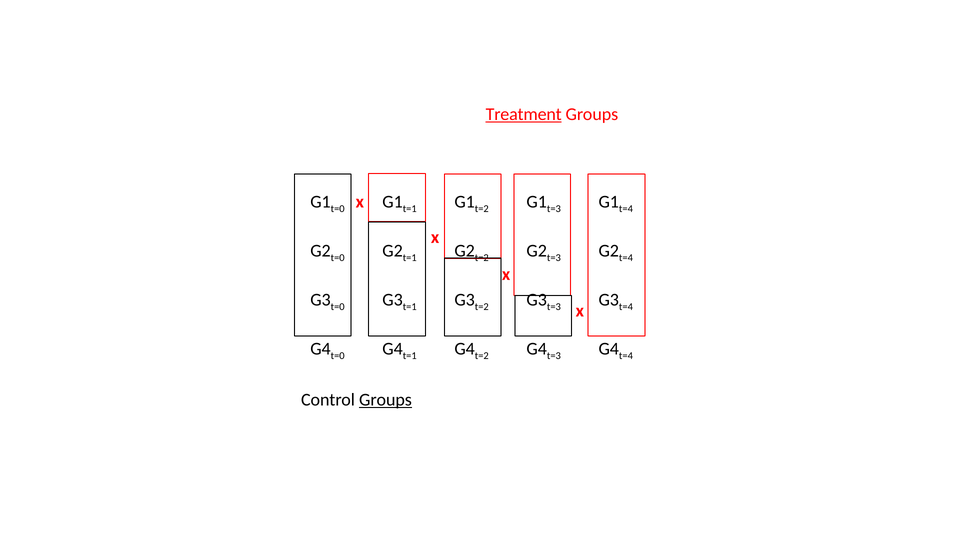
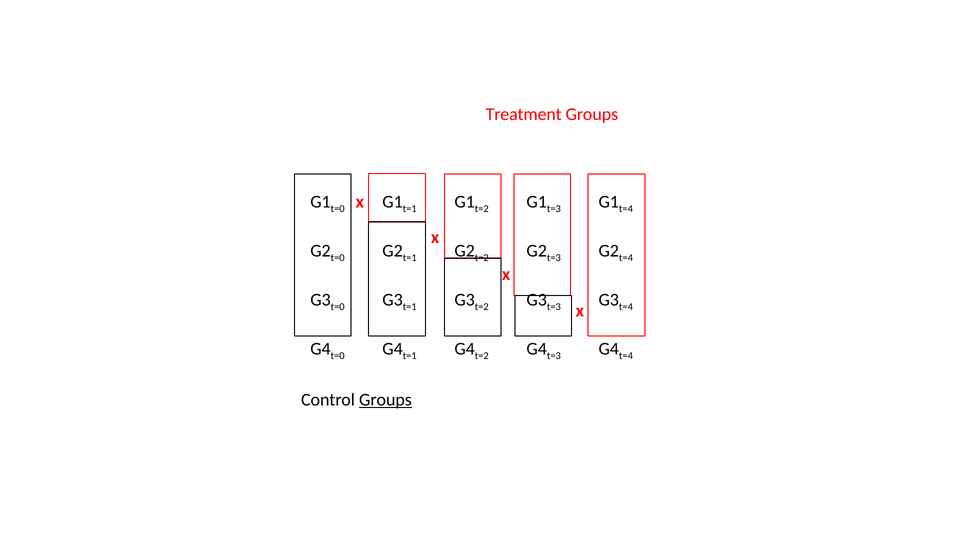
Treatment underline: present -> none
